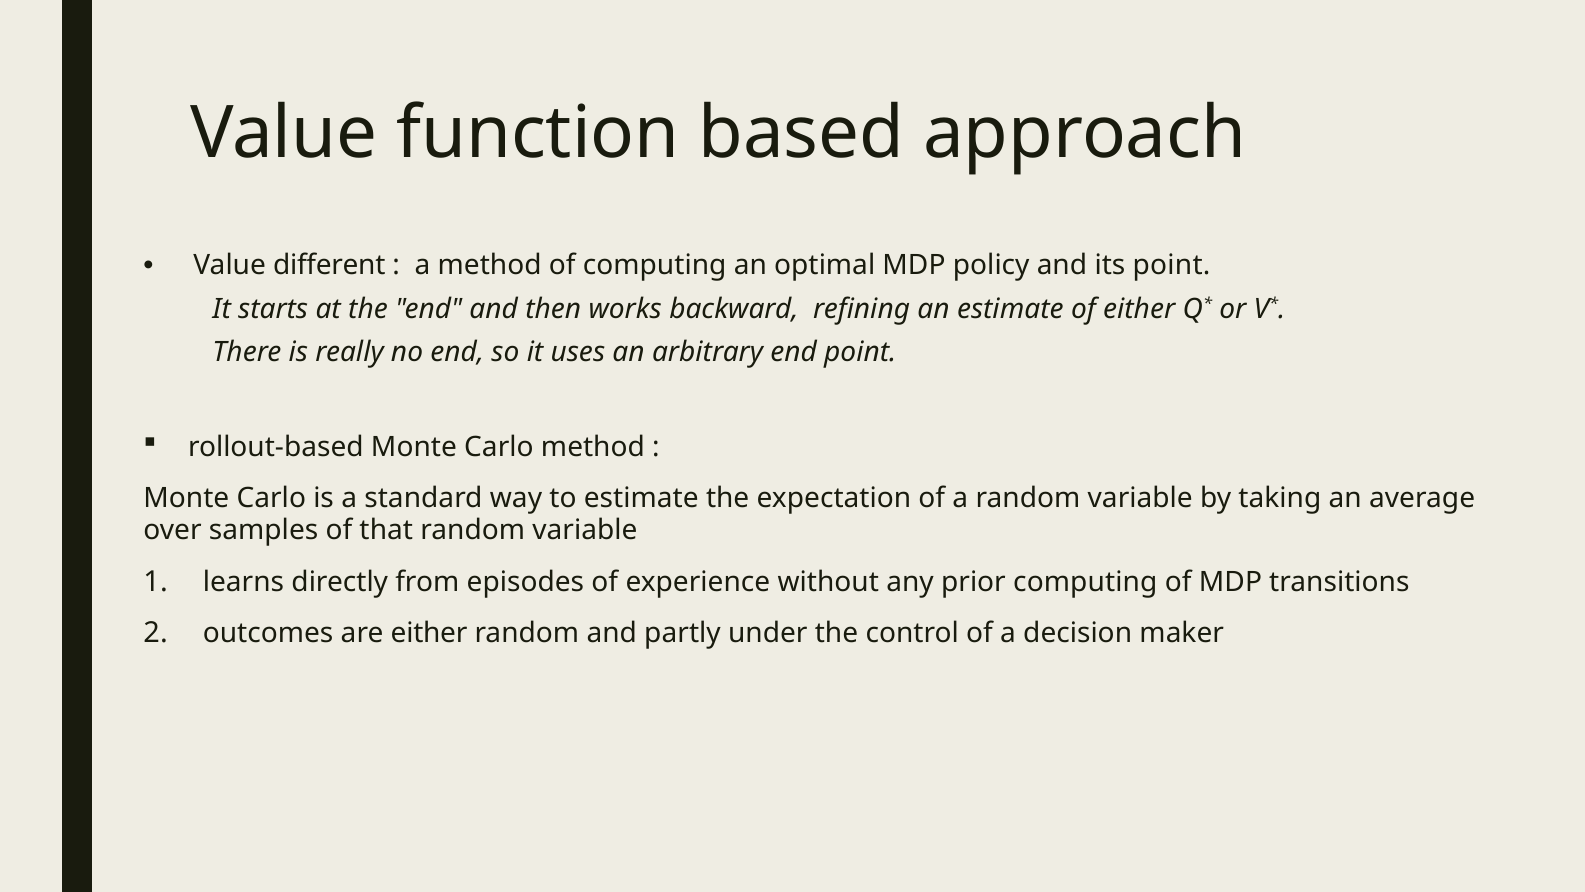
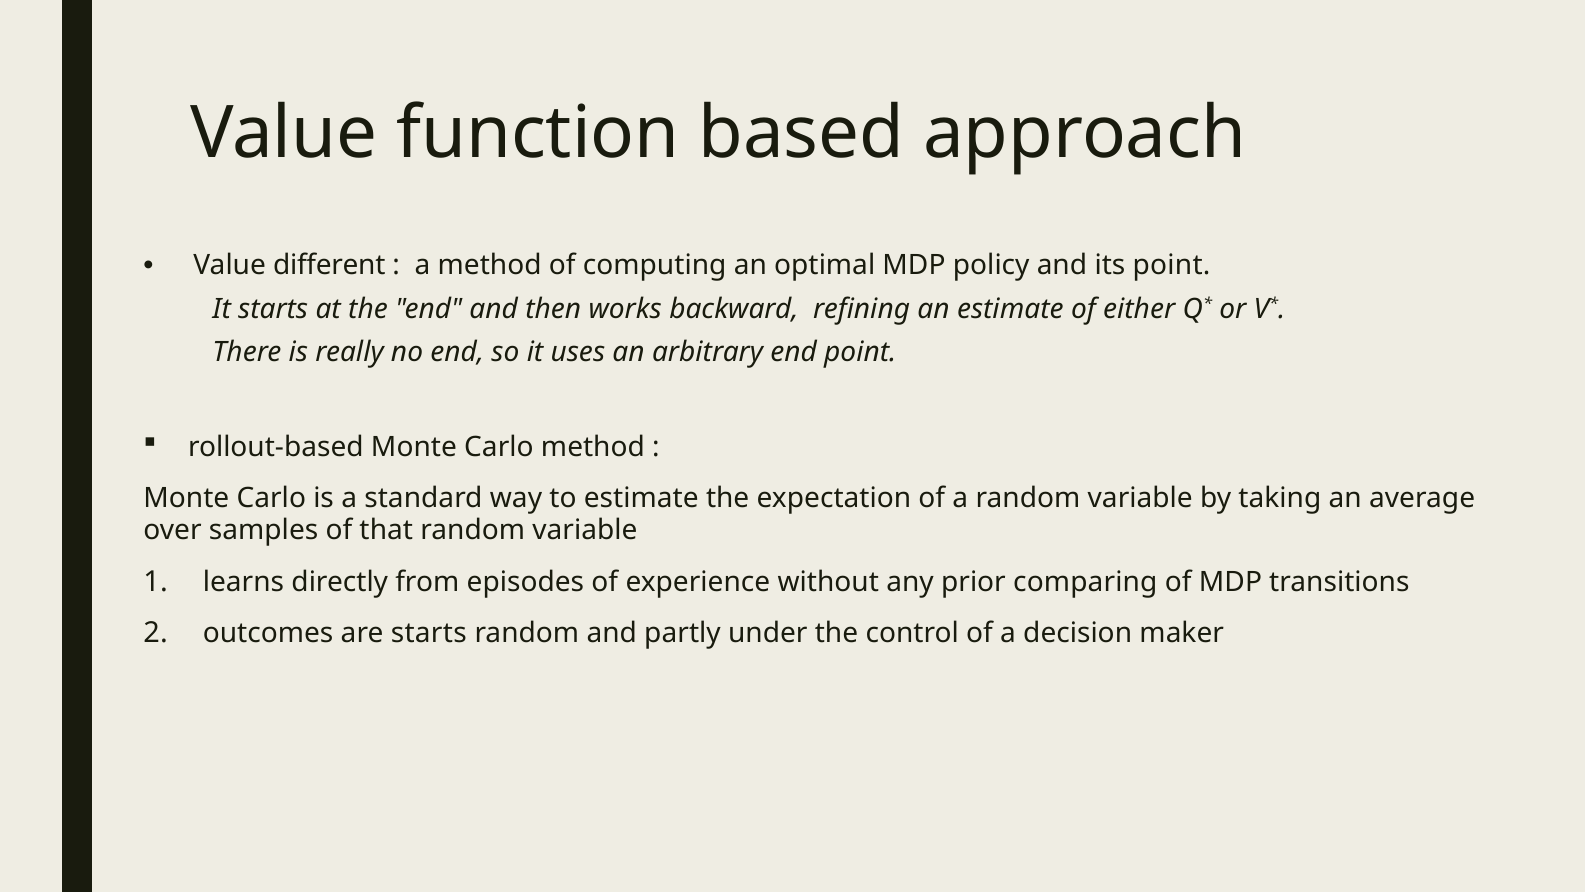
prior computing: computing -> comparing
are either: either -> starts
